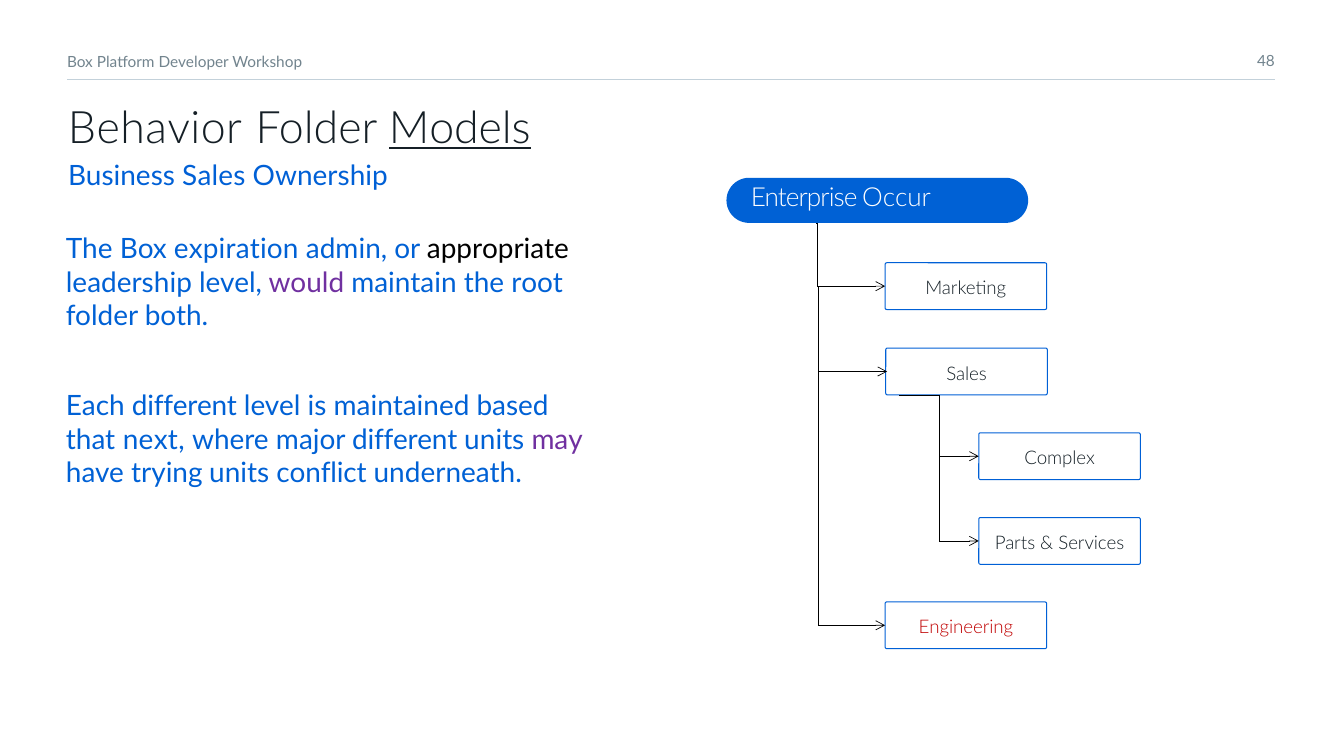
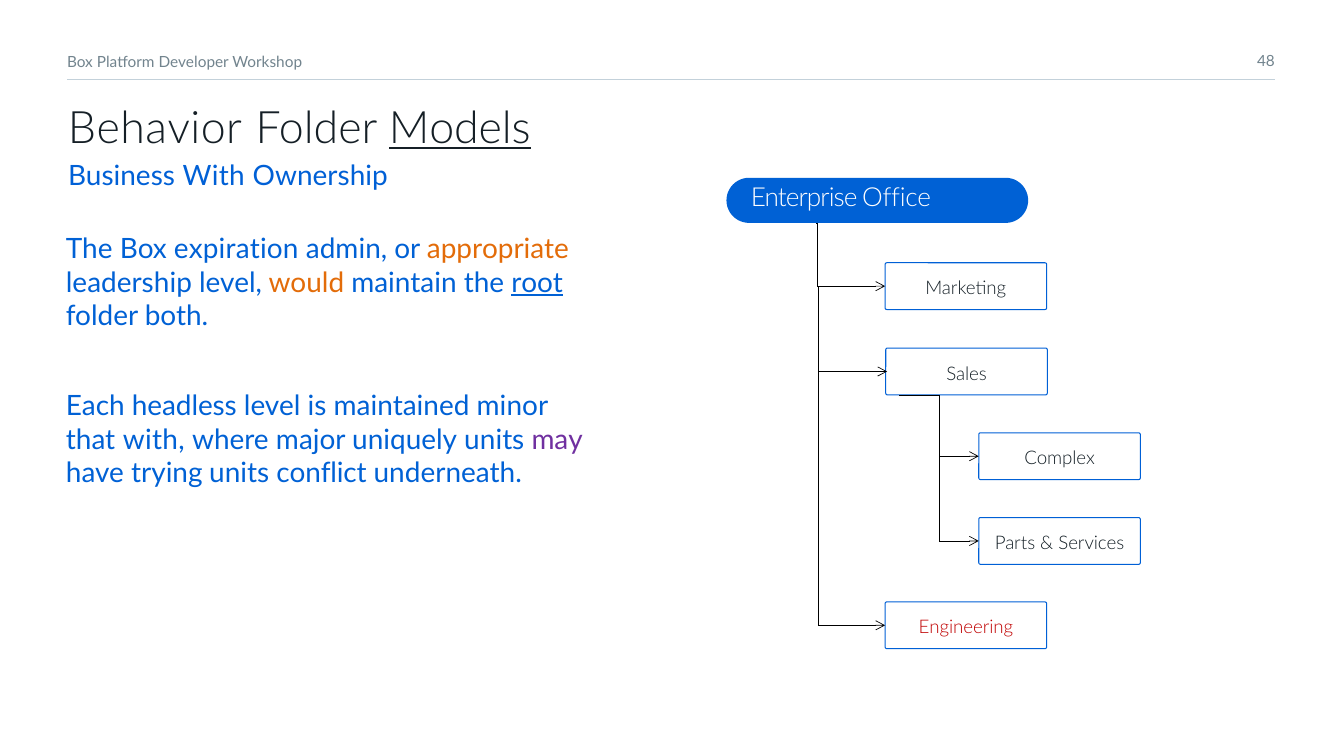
Business Sales: Sales -> With
Occur: Occur -> Office
appropriate colour: black -> orange
would colour: purple -> orange
root underline: none -> present
Each different: different -> headless
based: based -> minor
that next: next -> with
major different: different -> uniquely
